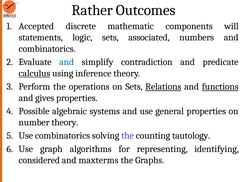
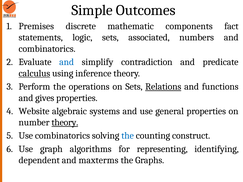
Rather: Rather -> Simple
Accepted: Accepted -> Premises
will: will -> fact
functions underline: present -> none
Possible: Possible -> Website
theory at (65, 123) underline: none -> present
the at (128, 136) colour: purple -> blue
tautology: tautology -> construct
considered: considered -> dependent
